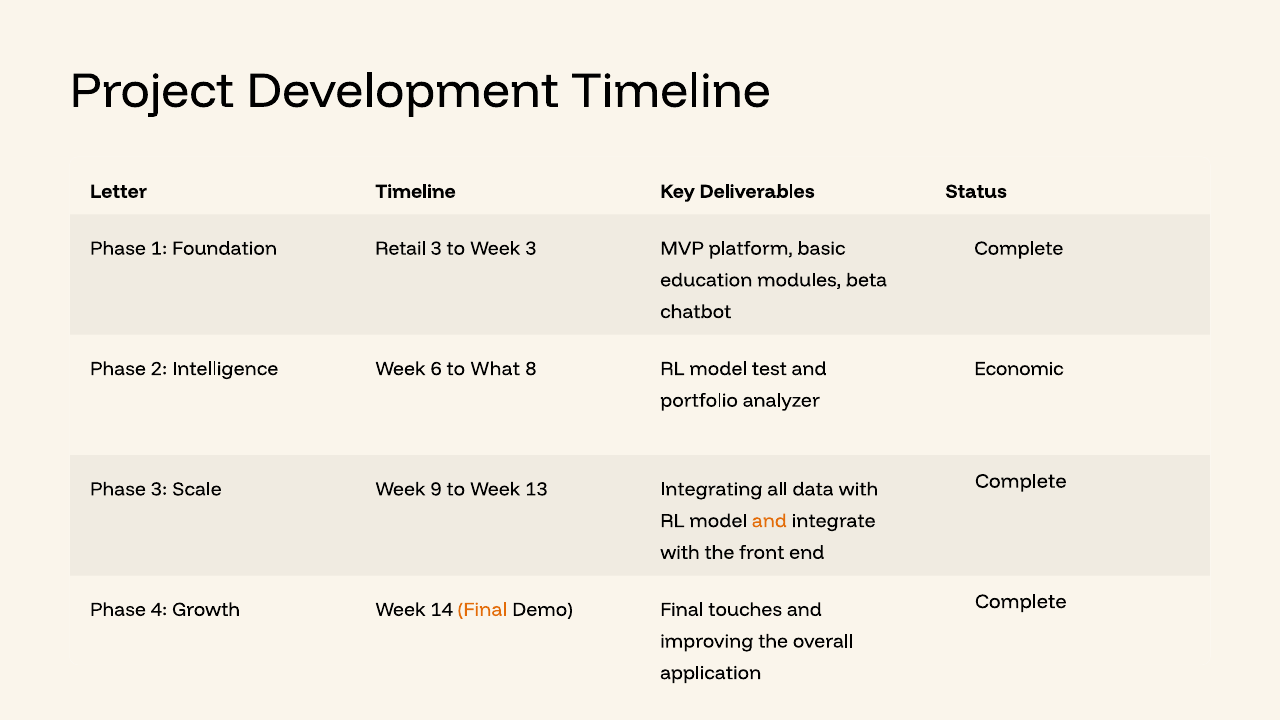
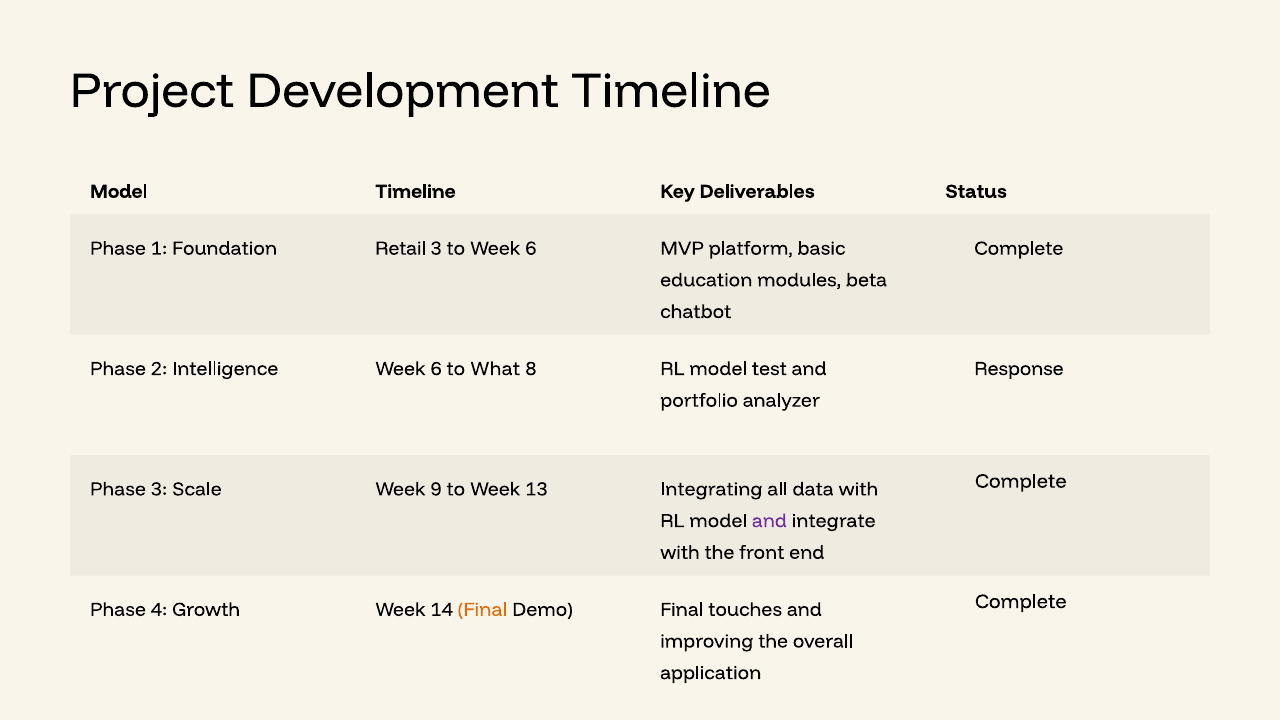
Letter at (119, 191): Letter -> Model
to Week 3: 3 -> 6
Economic: Economic -> Response
and at (769, 521) colour: orange -> purple
